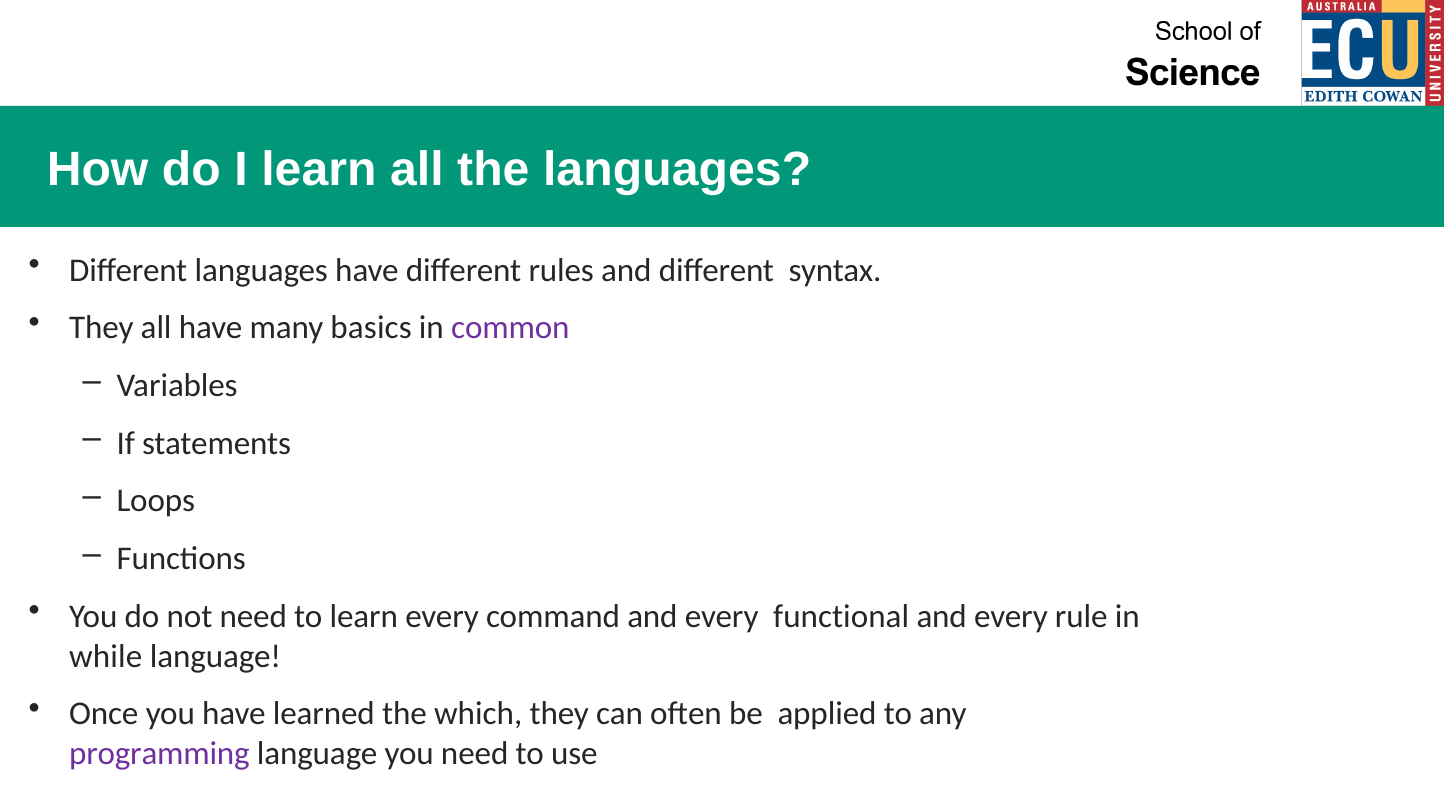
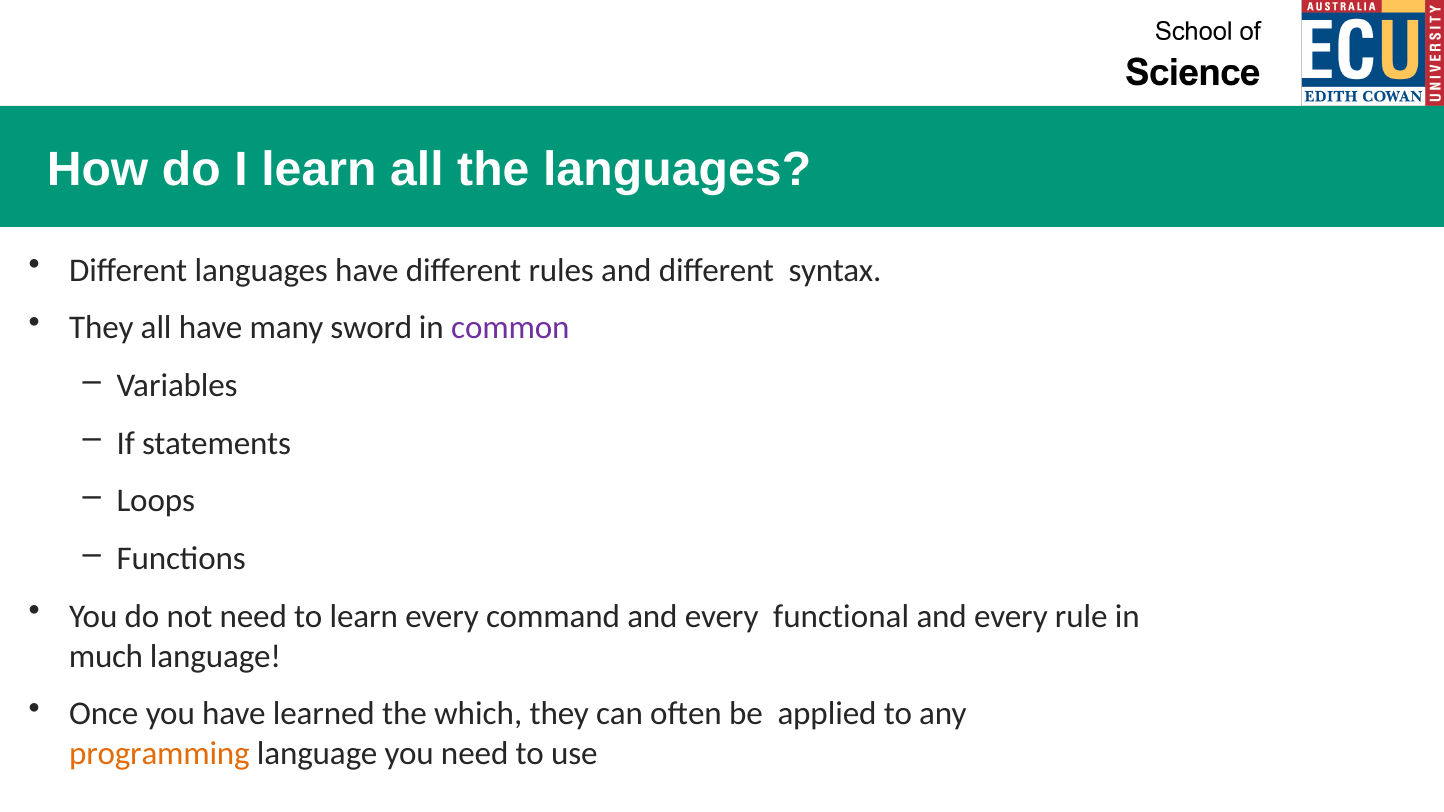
basics: basics -> sword
while: while -> much
programming colour: purple -> orange
